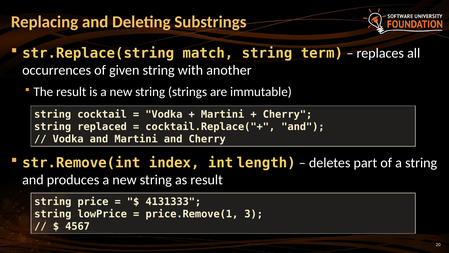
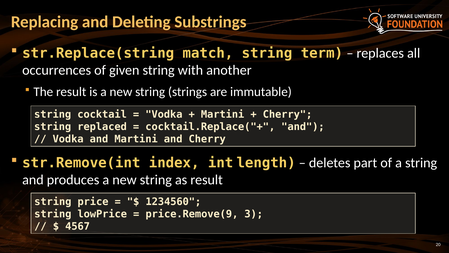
4131333: 4131333 -> 1234560
price.Remove(1: price.Remove(1 -> price.Remove(9
